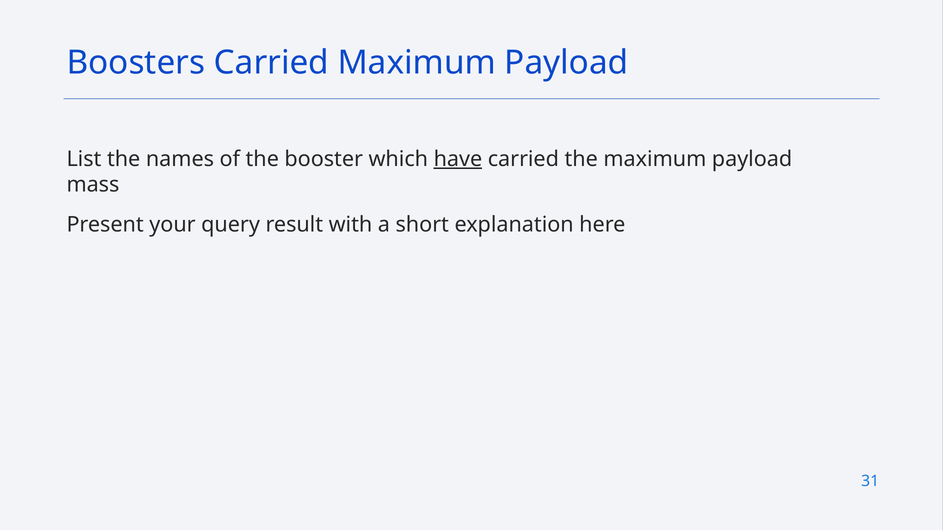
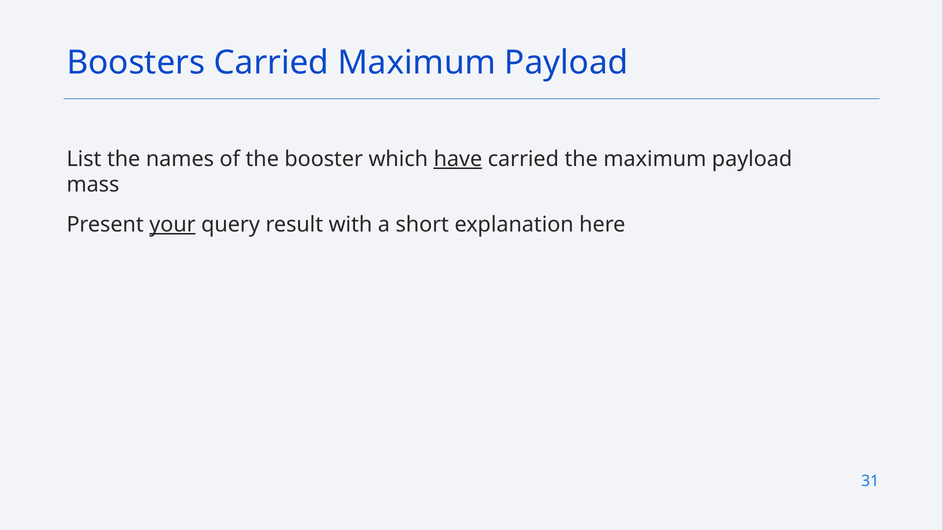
your underline: none -> present
